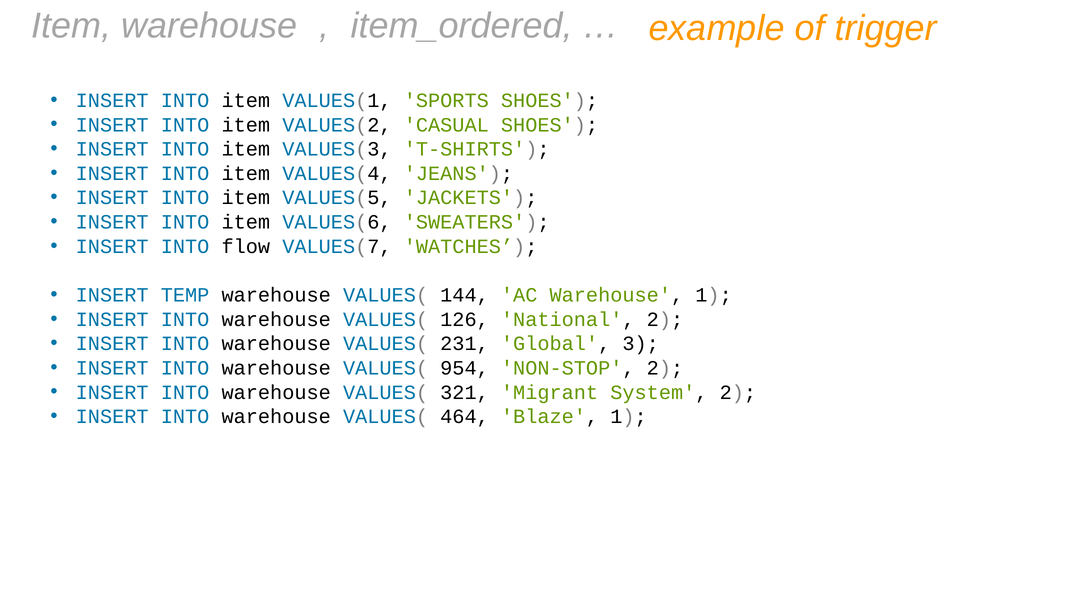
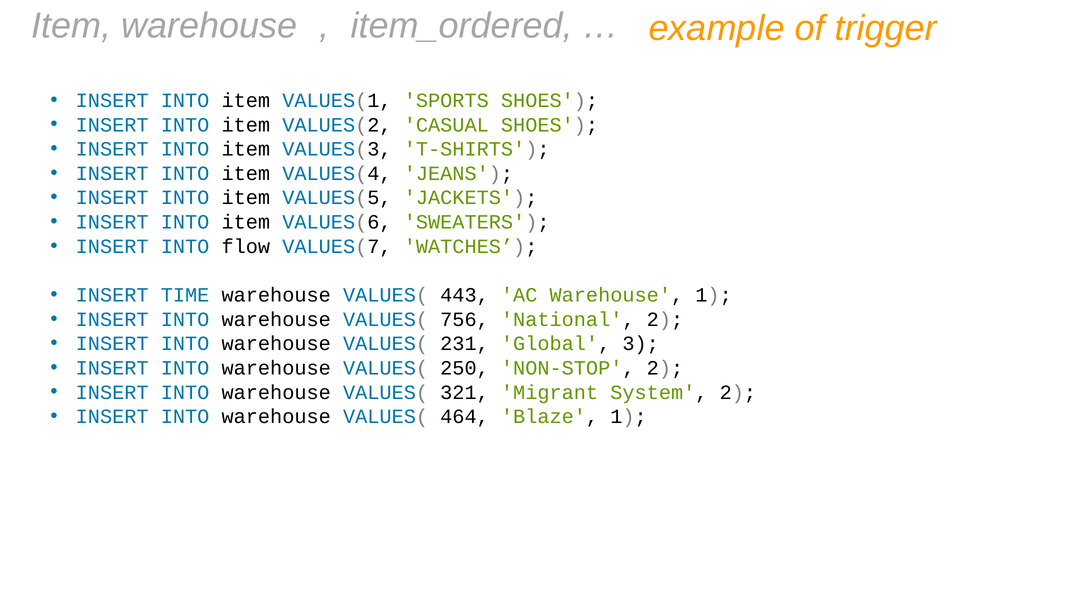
TEMP: TEMP -> TIME
144: 144 -> 443
126: 126 -> 756
954: 954 -> 250
